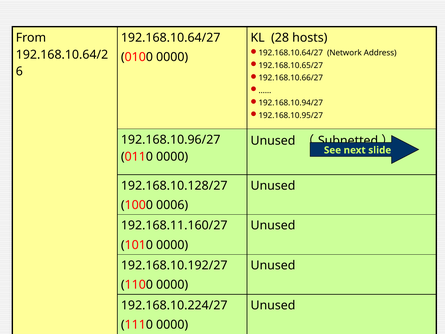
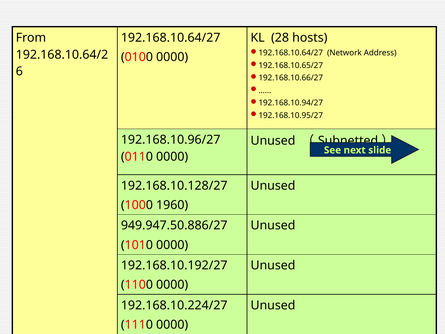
0006: 0006 -> 1960
192.168.11.160/27: 192.168.11.160/27 -> 949.947.50.886/27
